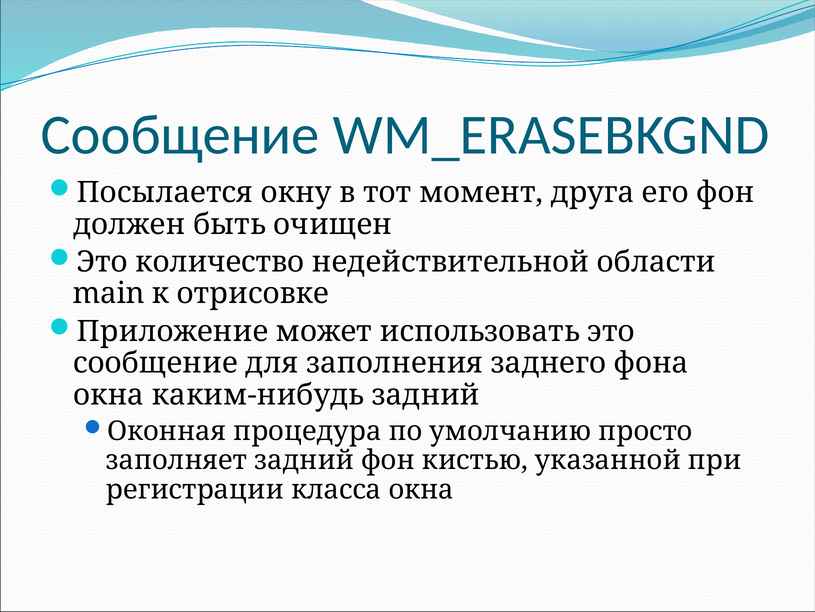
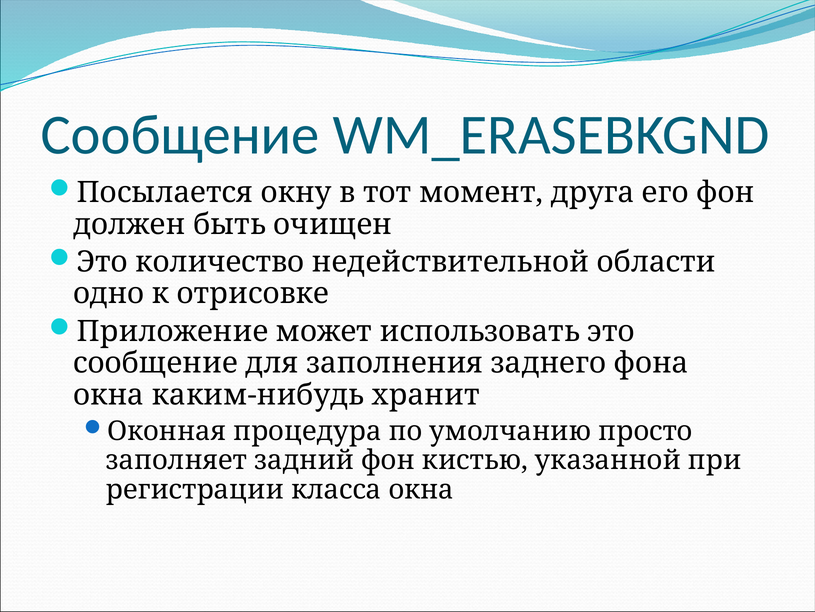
main: main -> одно
каким-нибудь задний: задний -> хранит
